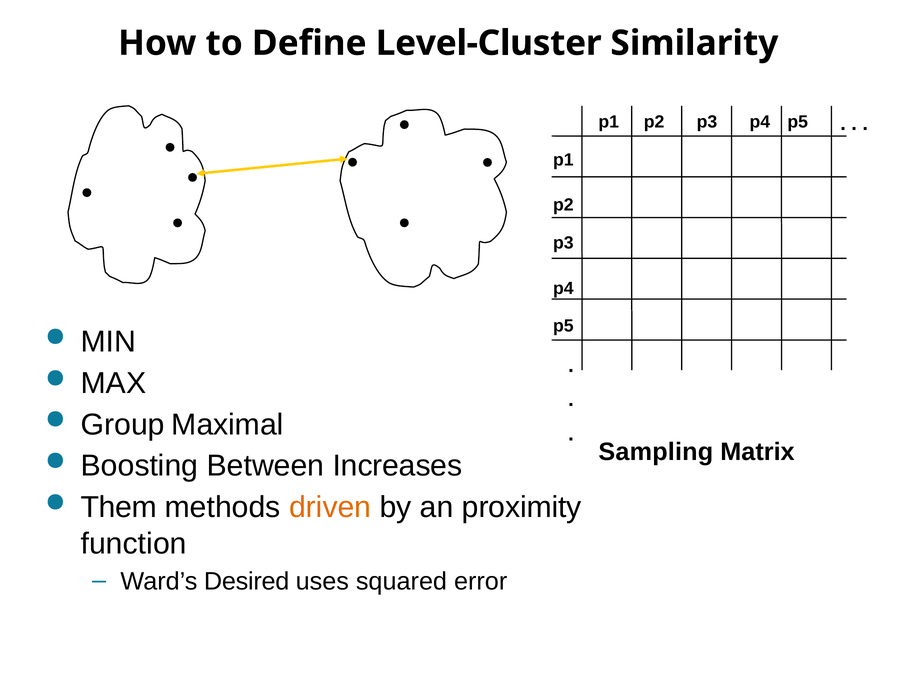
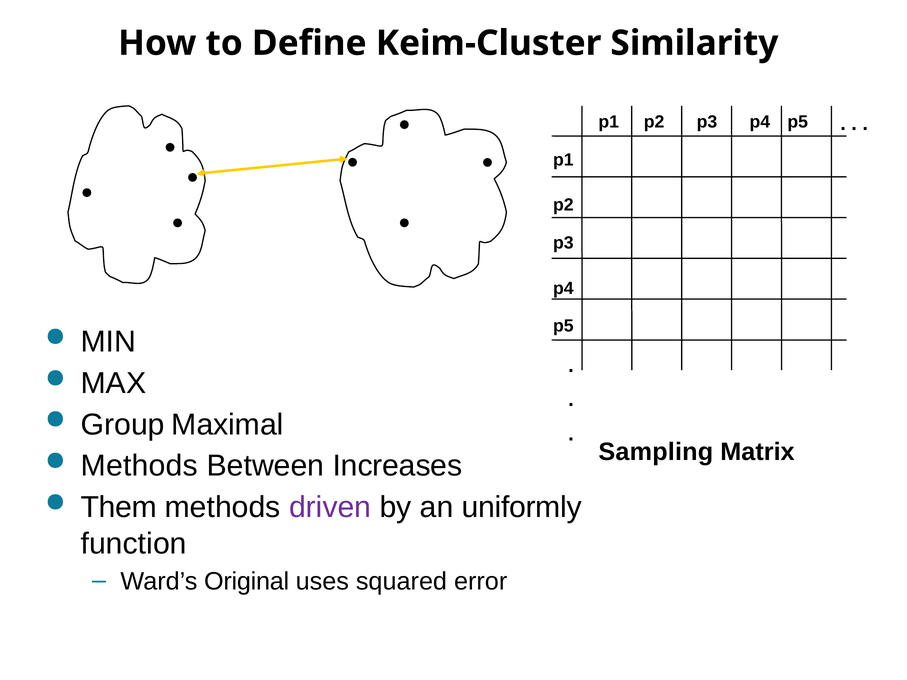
Level-Cluster: Level-Cluster -> Keim-Cluster
Boosting at (140, 466): Boosting -> Methods
driven colour: orange -> purple
proximity: proximity -> uniformly
Desired: Desired -> Original
